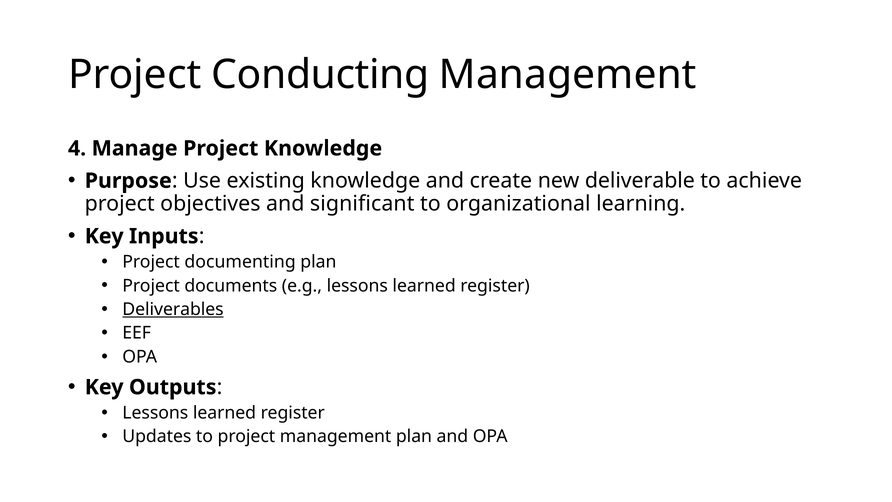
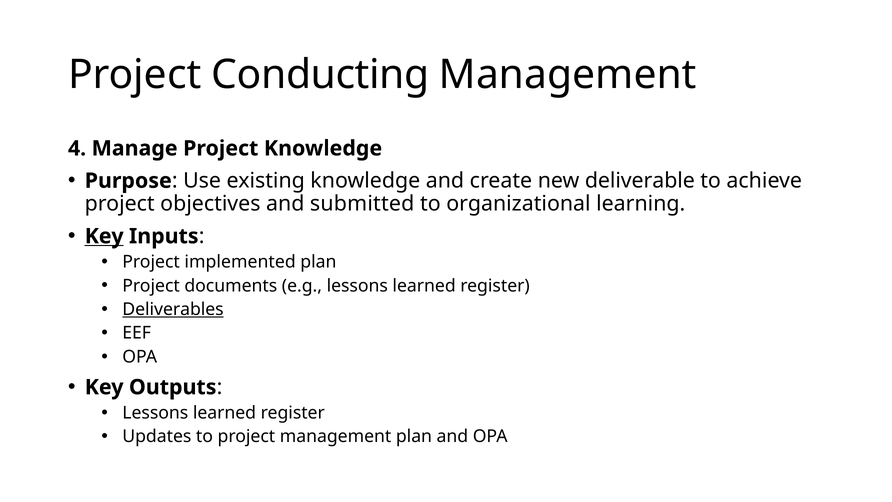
significant: significant -> submitted
Key at (104, 236) underline: none -> present
documenting: documenting -> implemented
